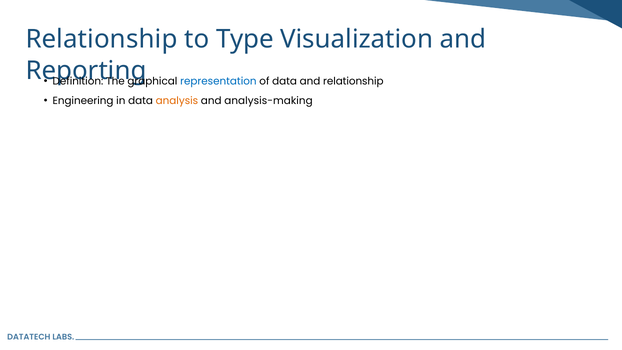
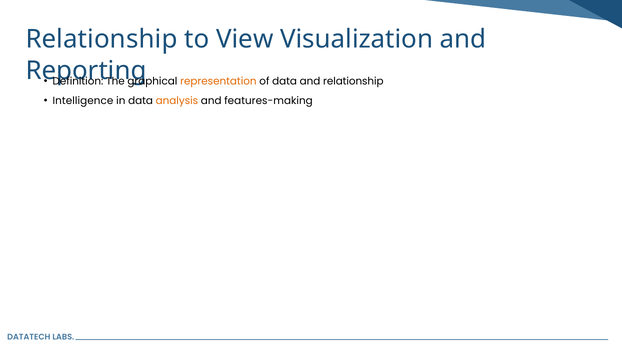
Type: Type -> View
representation colour: blue -> orange
Engineering: Engineering -> Intelligence
analysis-making: analysis-making -> features-making
